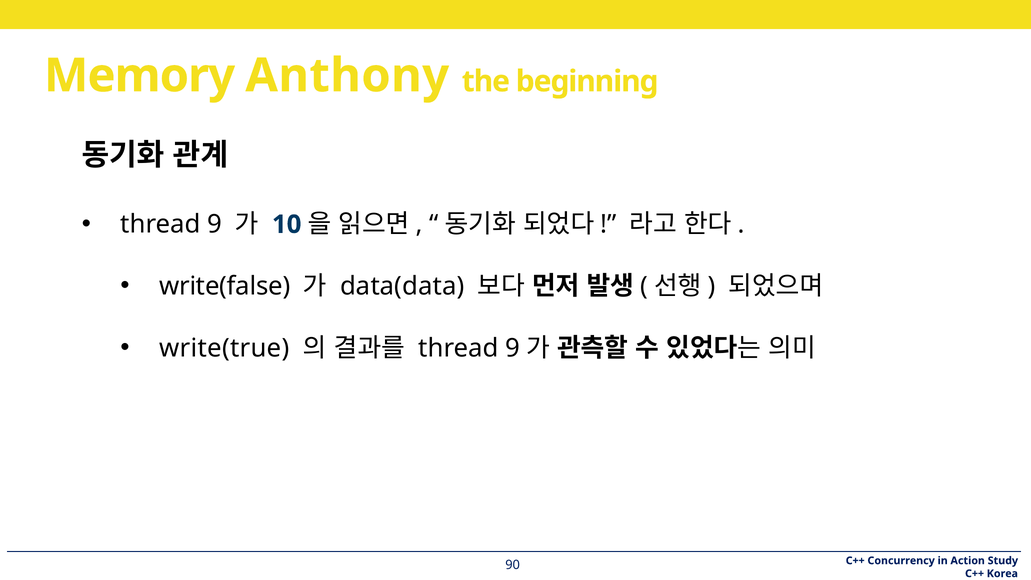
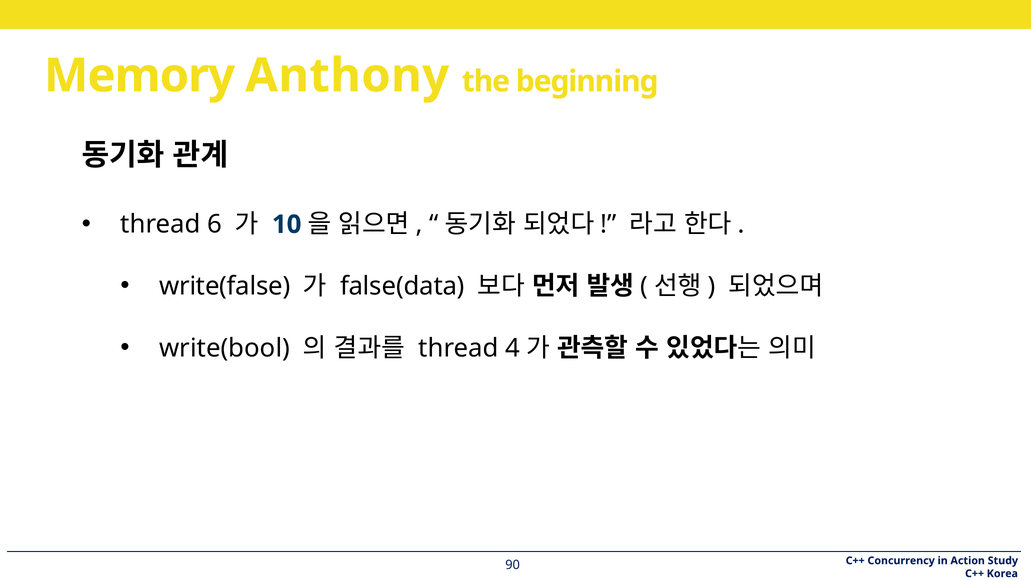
9 at (215, 224): 9 -> 6
data(data: data(data -> false(data
write(true: write(true -> write(bool
9 at (513, 348): 9 -> 4
